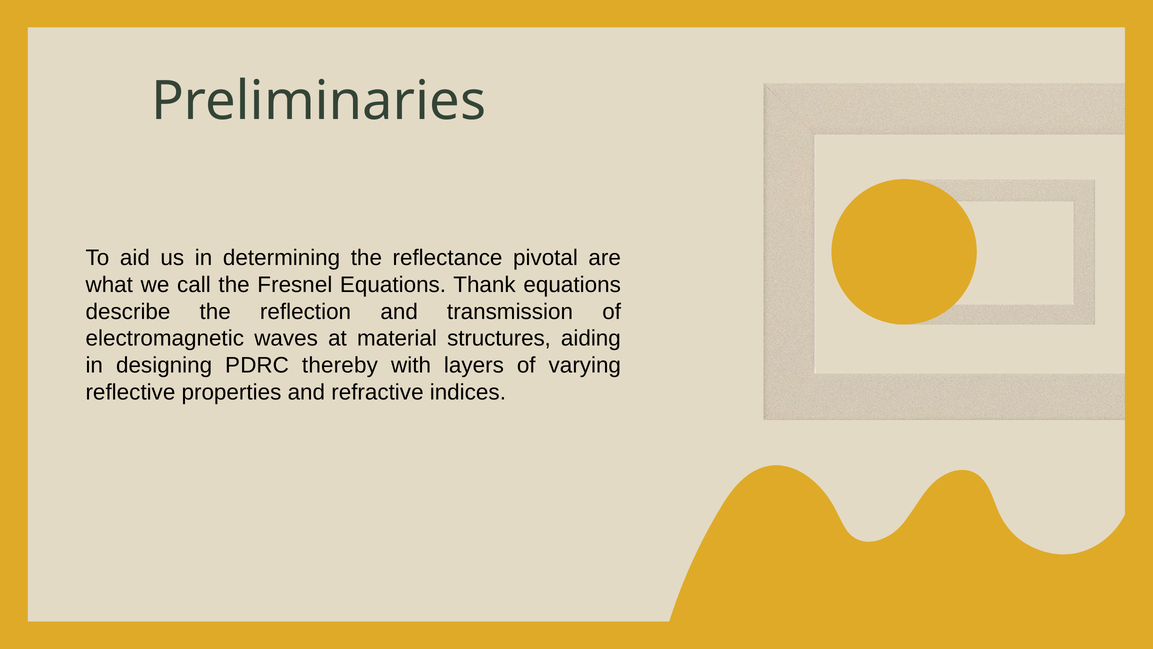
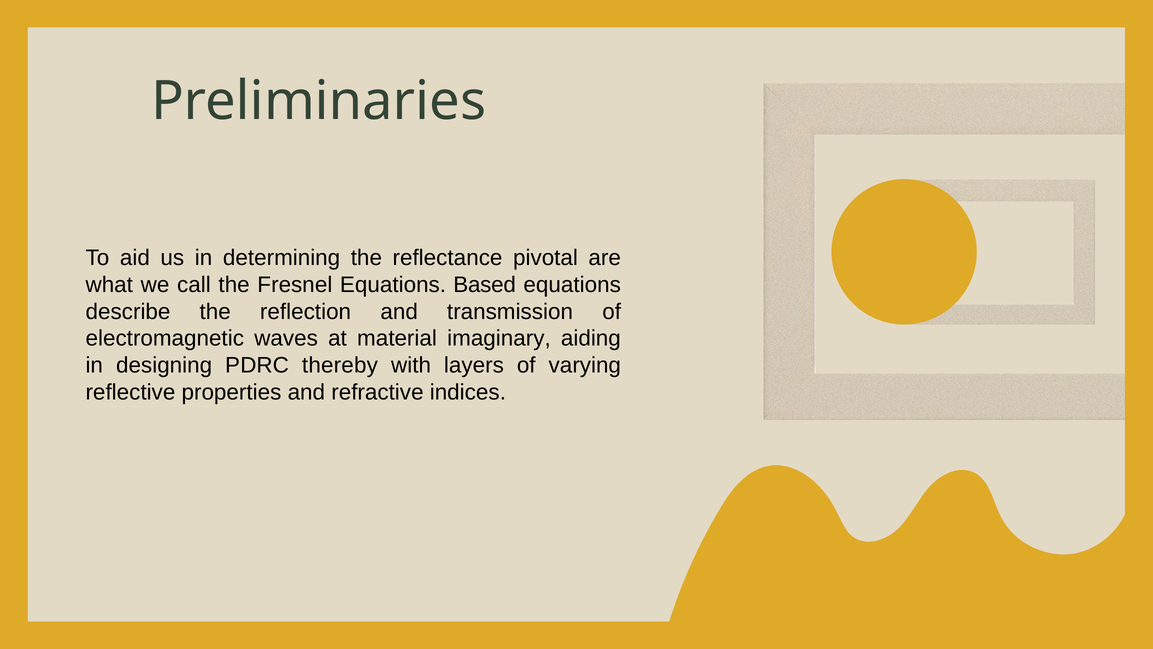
Thank: Thank -> Based
structures: structures -> imaginary
